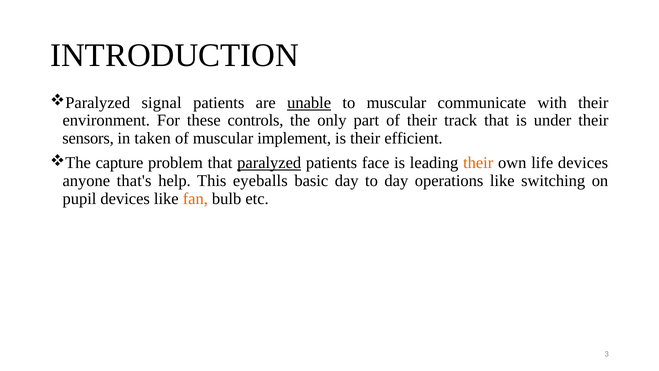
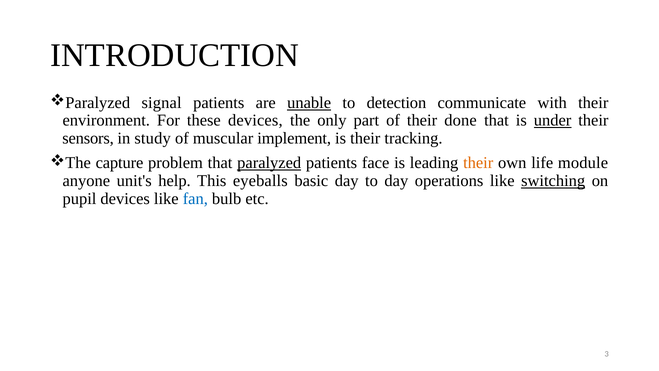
to muscular: muscular -> detection
these controls: controls -> devices
track: track -> done
under underline: none -> present
taken: taken -> study
efficient: efficient -> tracking
life devices: devices -> module
that's: that's -> unit's
switching underline: none -> present
fan colour: orange -> blue
